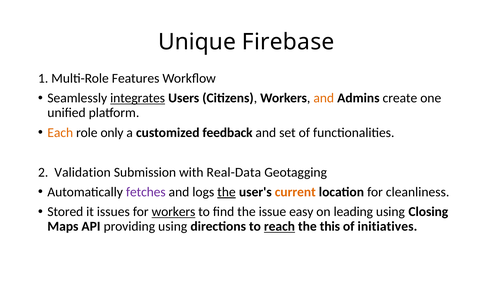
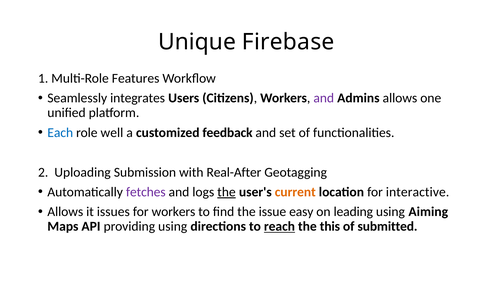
integrates underline: present -> none
and at (324, 98) colour: orange -> purple
Admins create: create -> allows
Each colour: orange -> blue
only: only -> well
Validation: Validation -> Uploading
Real-Data: Real-Data -> Real-After
cleanliness: cleanliness -> interactive
Stored at (65, 212): Stored -> Allows
workers at (174, 212) underline: present -> none
Closing: Closing -> Aiming
initiatives: initiatives -> submitted
